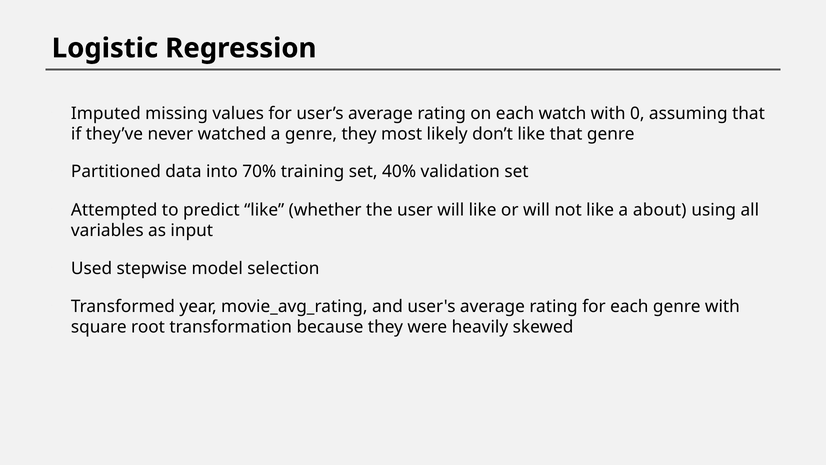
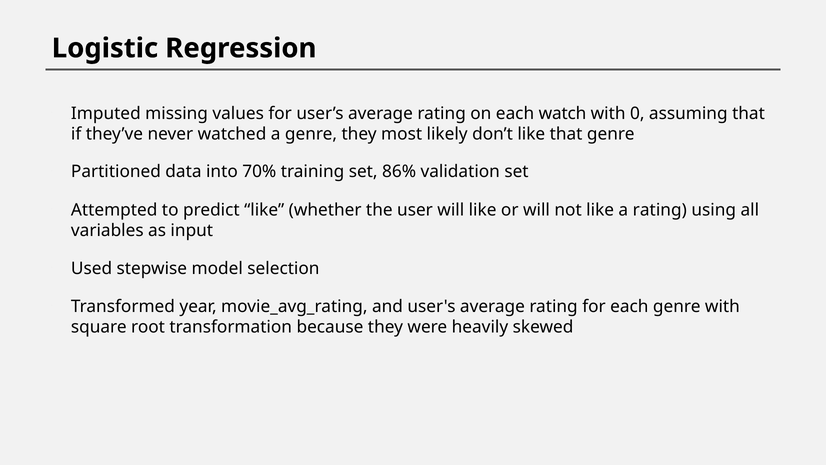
40%: 40% -> 86%
a about: about -> rating
